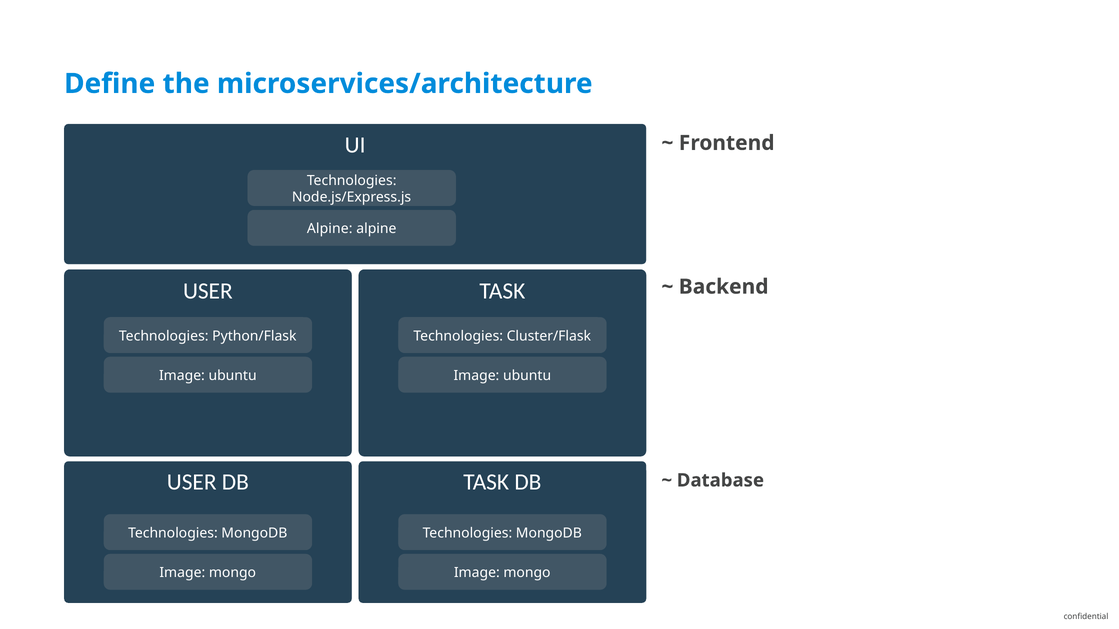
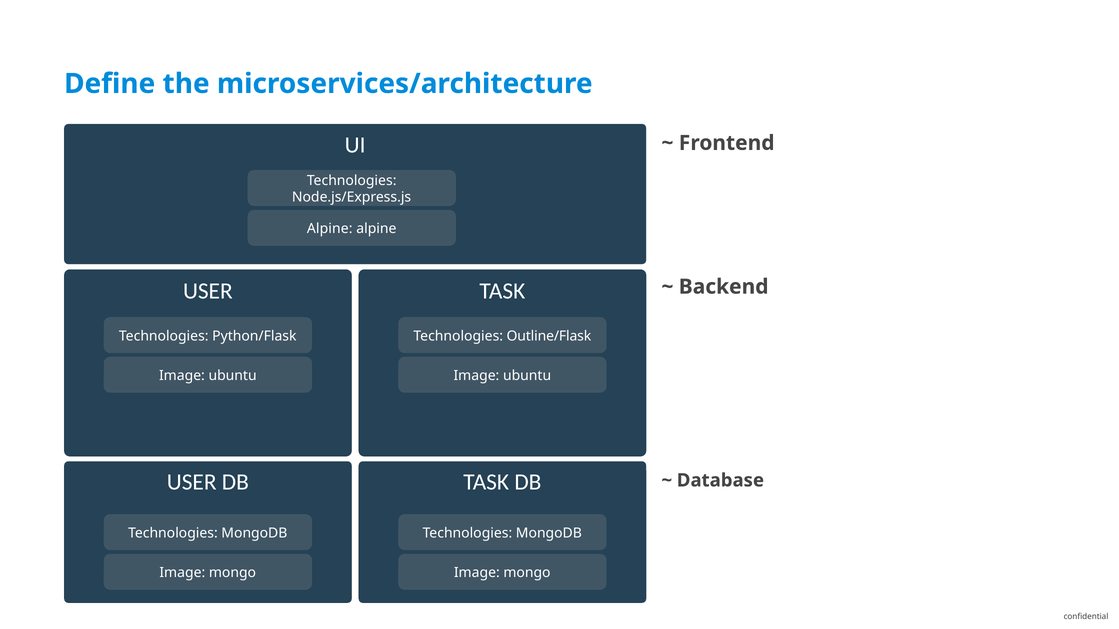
Cluster/Flask: Cluster/Flask -> Outline/Flask
